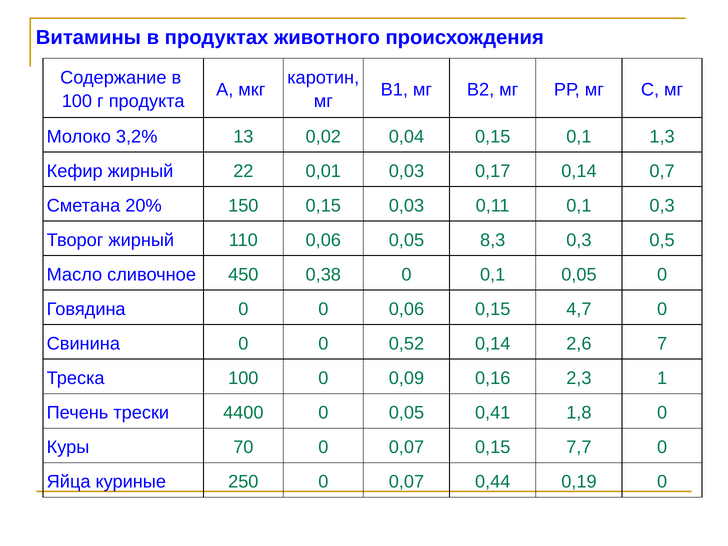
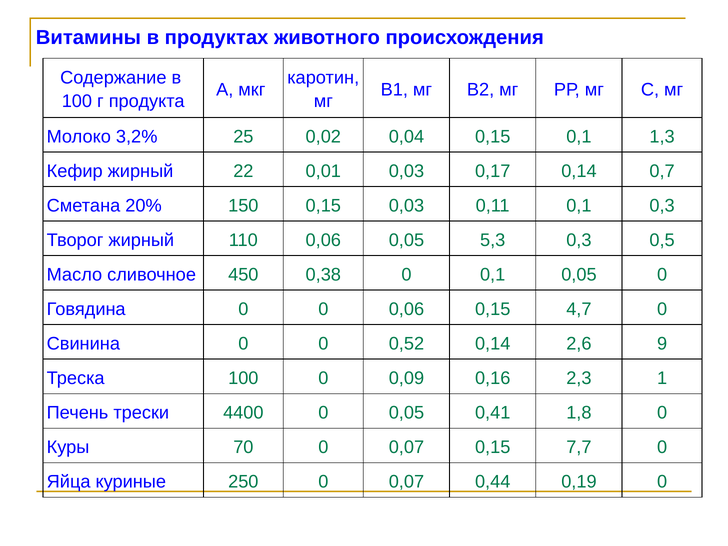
13: 13 -> 25
8,3: 8,3 -> 5,3
7: 7 -> 9
